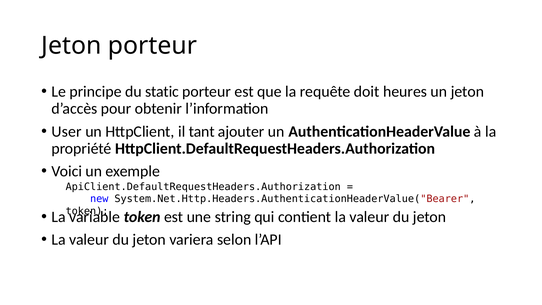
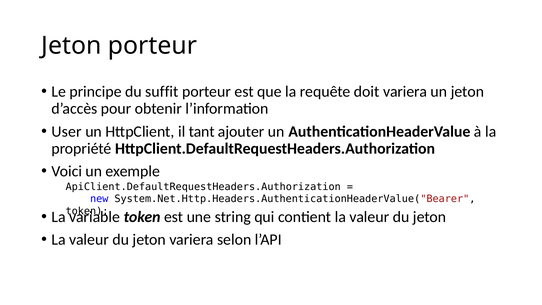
static: static -> suffit
doit heures: heures -> variera
